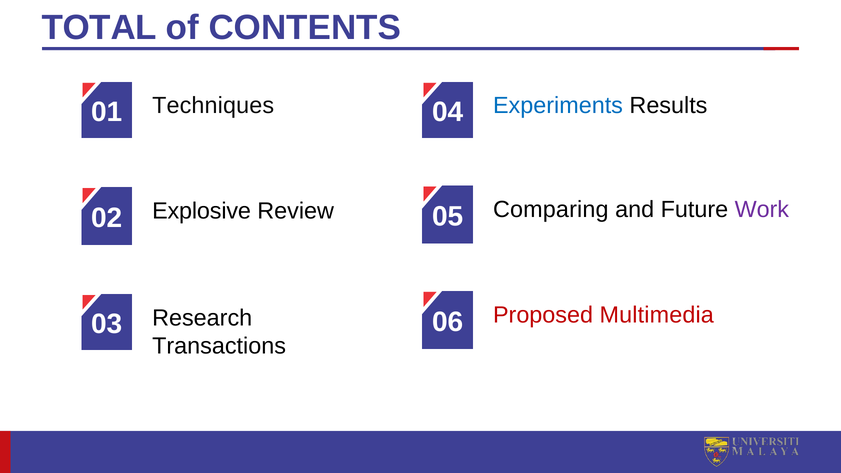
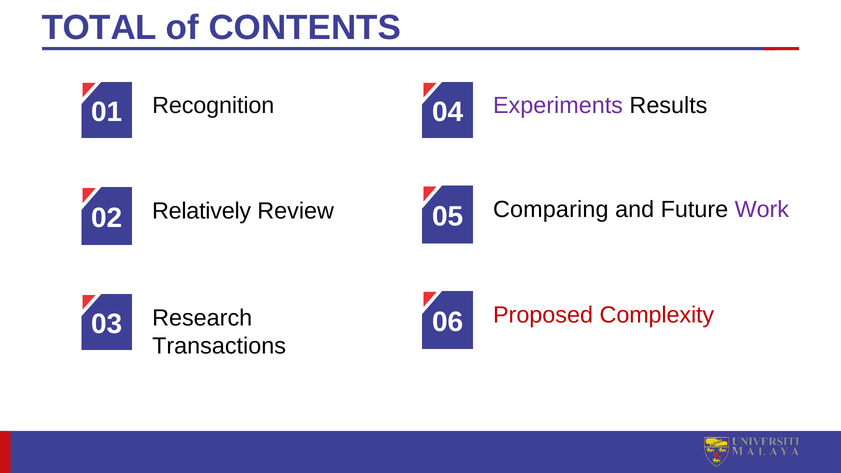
Techniques: Techniques -> Recognition
Experiments colour: blue -> purple
Explosive: Explosive -> Relatively
Multimedia: Multimedia -> Complexity
